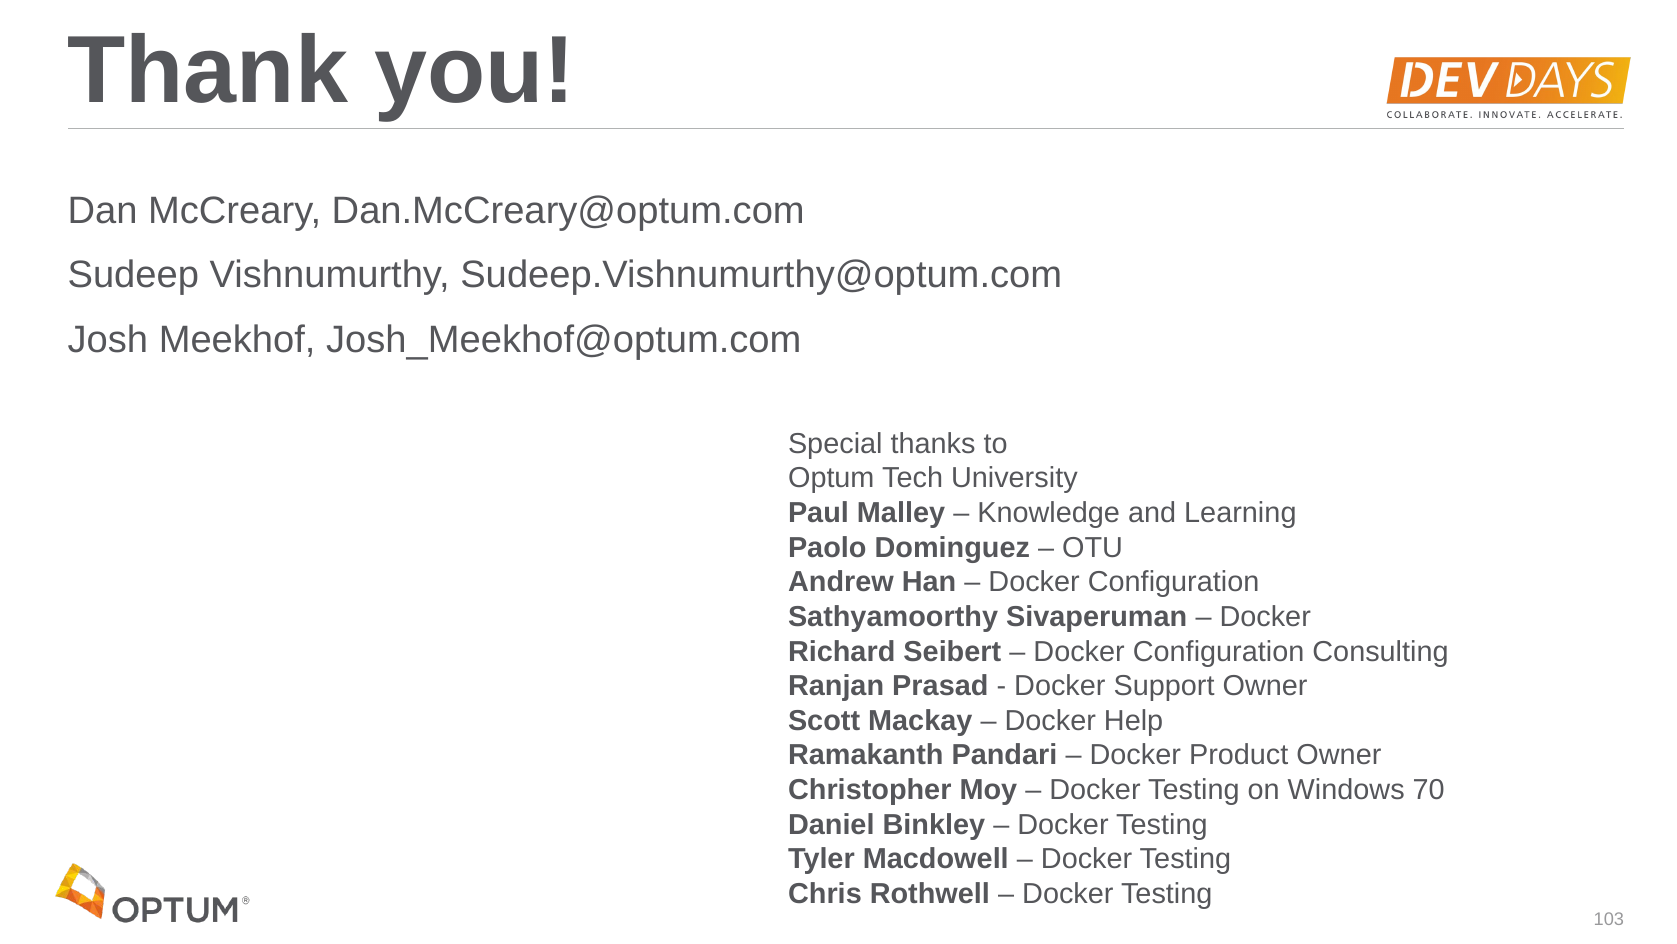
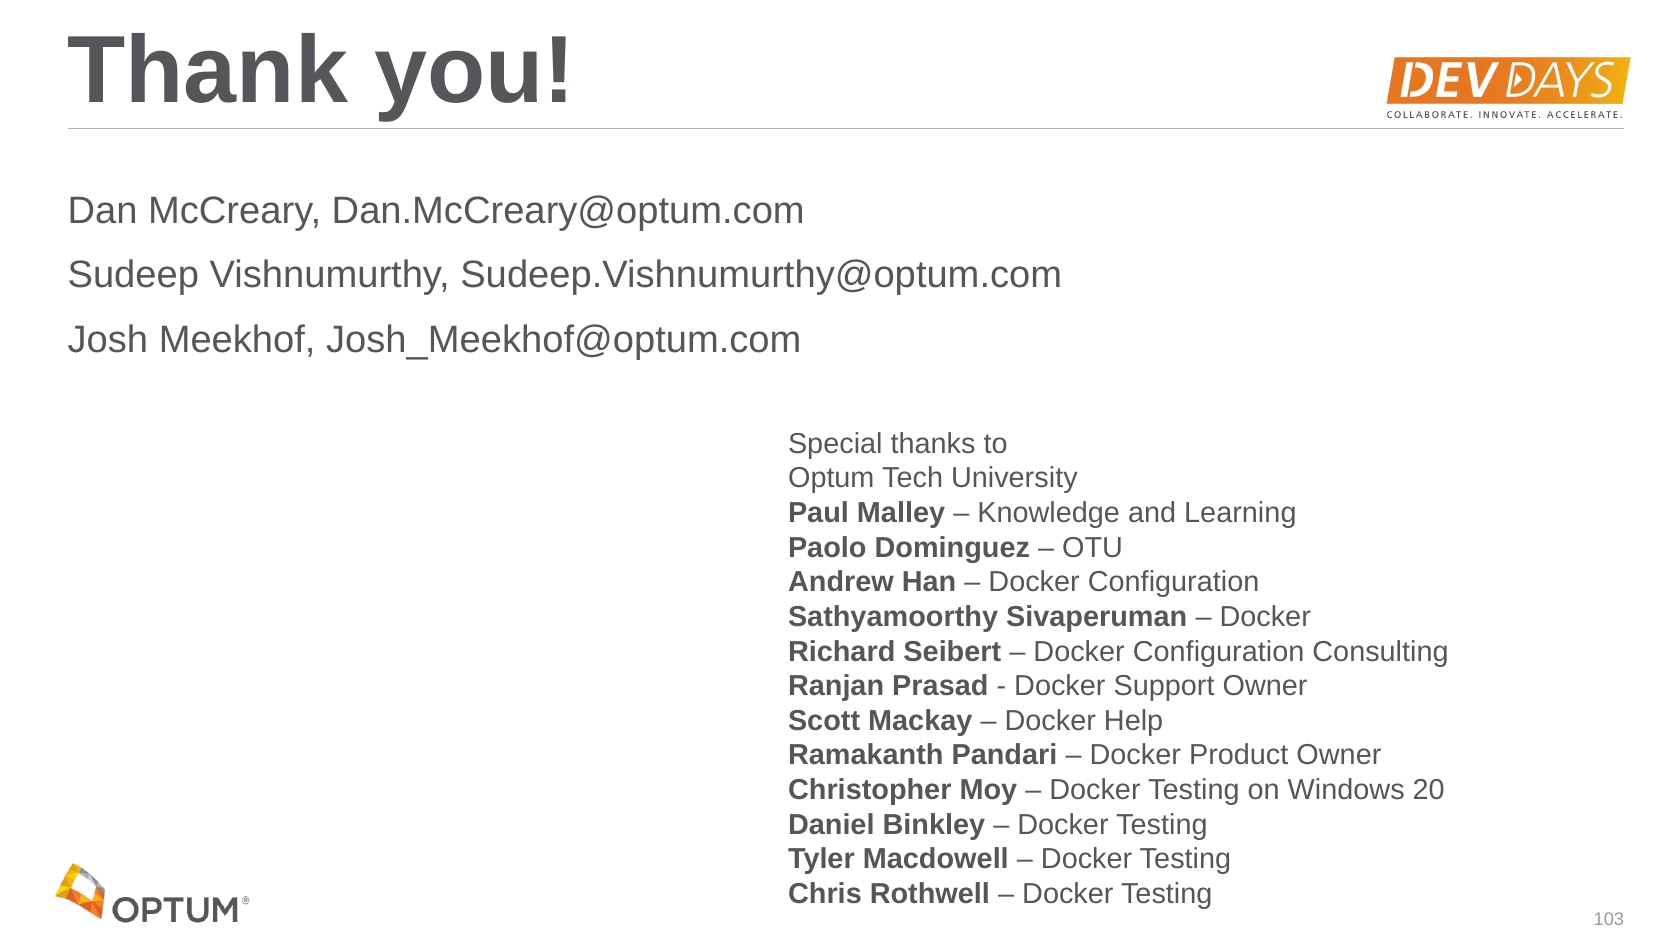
70: 70 -> 20
